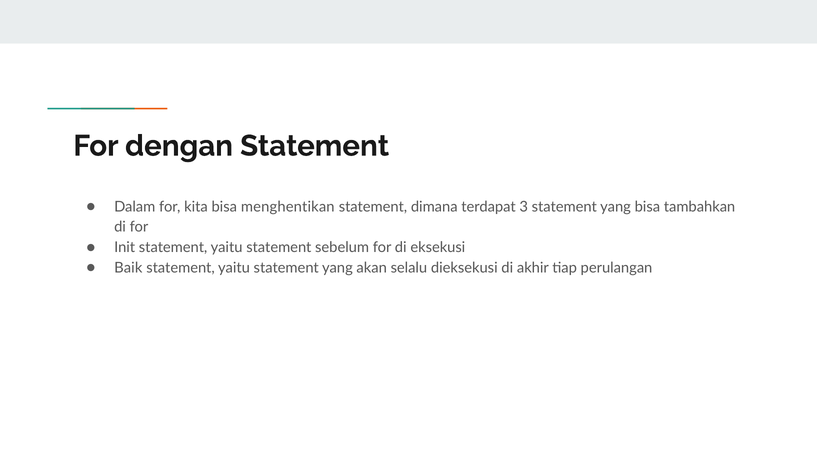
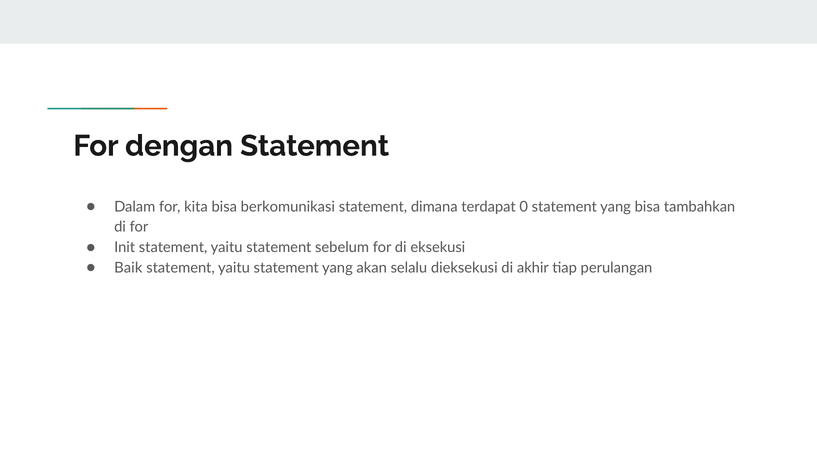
menghentikan: menghentikan -> berkomunikasi
3: 3 -> 0
